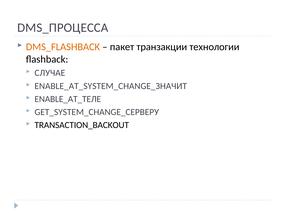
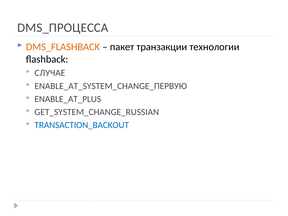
ENABLE_AT_SYSTEM_CHANGE_ЗНАЧИТ: ENABLE_AT_SYSTEM_CHANGE_ЗНАЧИТ -> ENABLE_AT_SYSTEM_CHANGE_ПЕРВУЮ
ENABLE_AT_ТЕЛЕ: ENABLE_AT_ТЕЛЕ -> ENABLE_AT_PLUS
GET_SYSTEM_CHANGE_СЕРВЕРУ: GET_SYSTEM_CHANGE_СЕРВЕРУ -> GET_SYSTEM_CHANGE_RUSSIAN
TRANSACTION_BACKOUT colour: black -> blue
